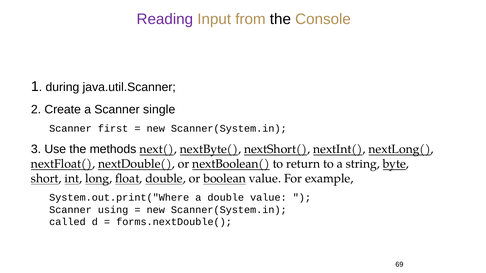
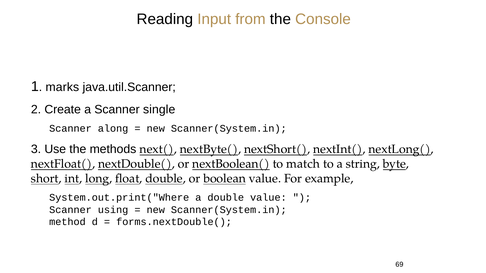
Reading colour: purple -> black
during: during -> marks
first: first -> along
return: return -> match
called: called -> method
